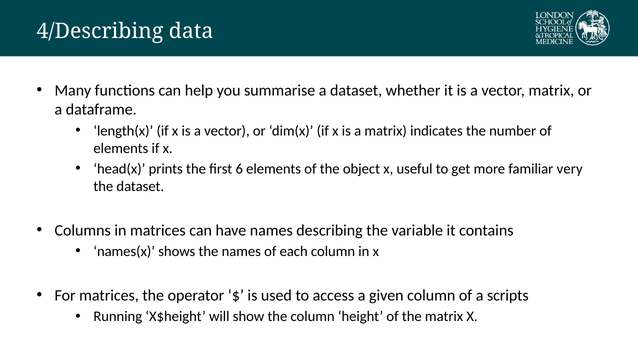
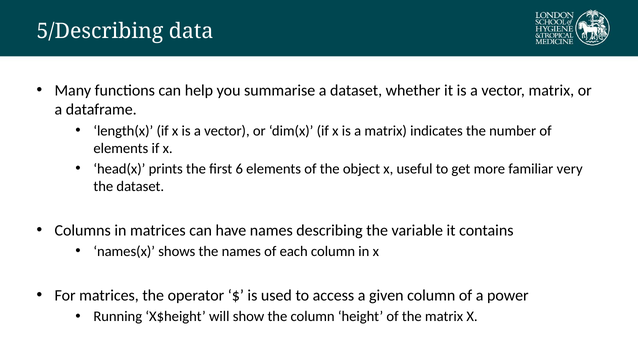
4/Describing: 4/Describing -> 5/Describing
scripts: scripts -> power
